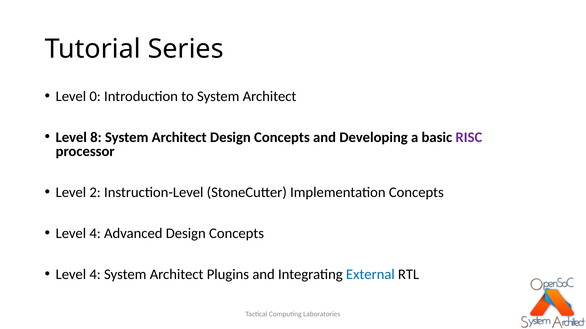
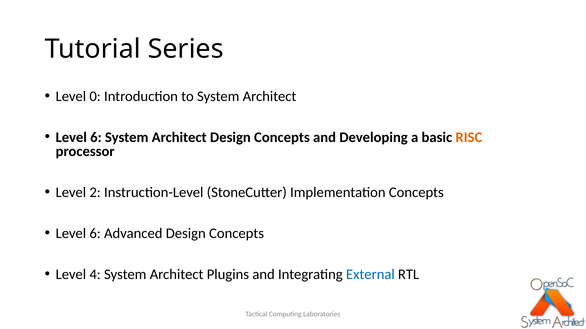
8 at (96, 138): 8 -> 6
RISC colour: purple -> orange
4 at (95, 234): 4 -> 6
